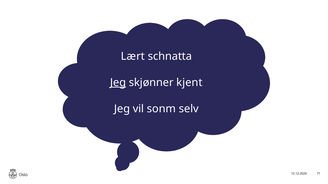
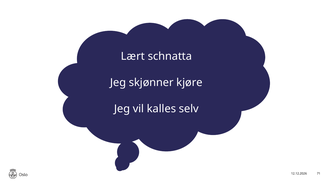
Jeg at (118, 83) underline: present -> none
kjent: kjent -> kjøre
sonm: sonm -> kalles
